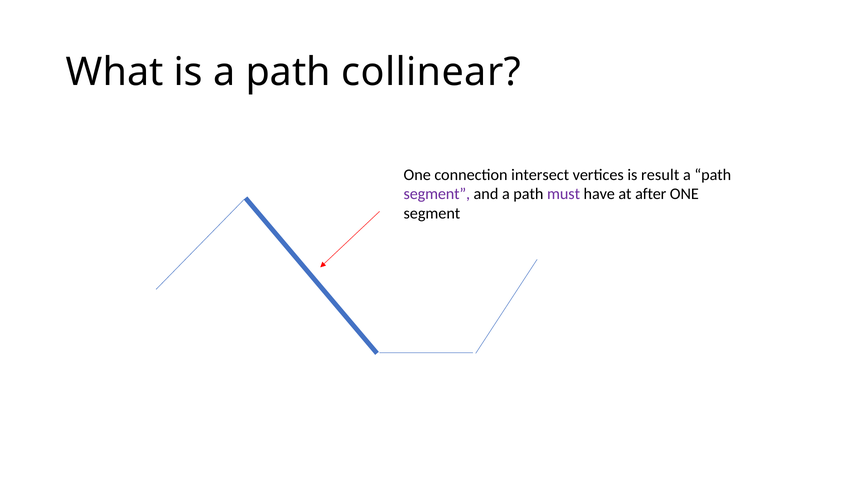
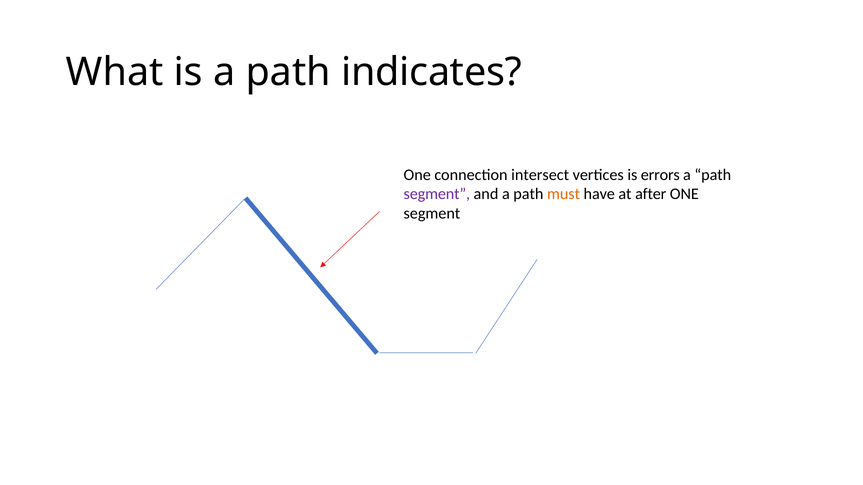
collinear: collinear -> indicates
result: result -> errors
must colour: purple -> orange
